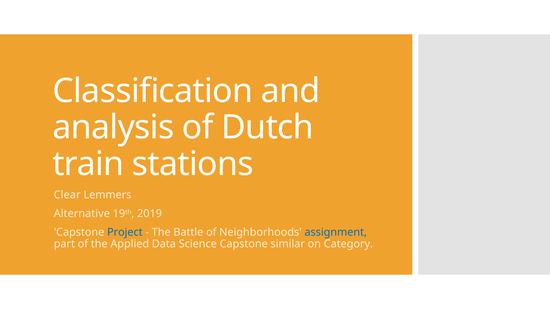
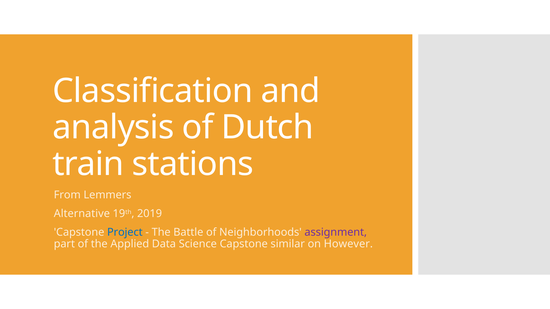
Clear: Clear -> From
assignment colour: blue -> purple
Category: Category -> However
